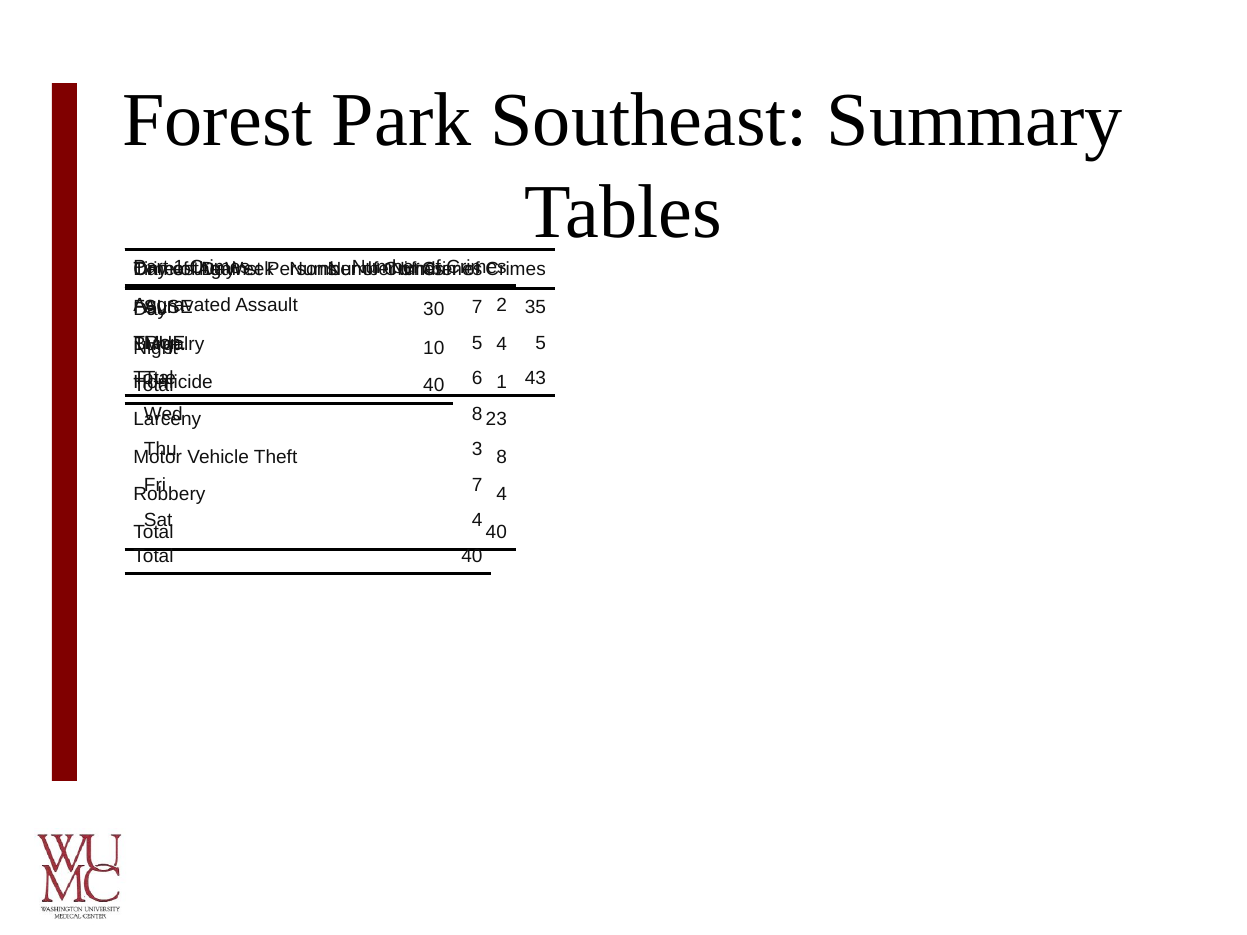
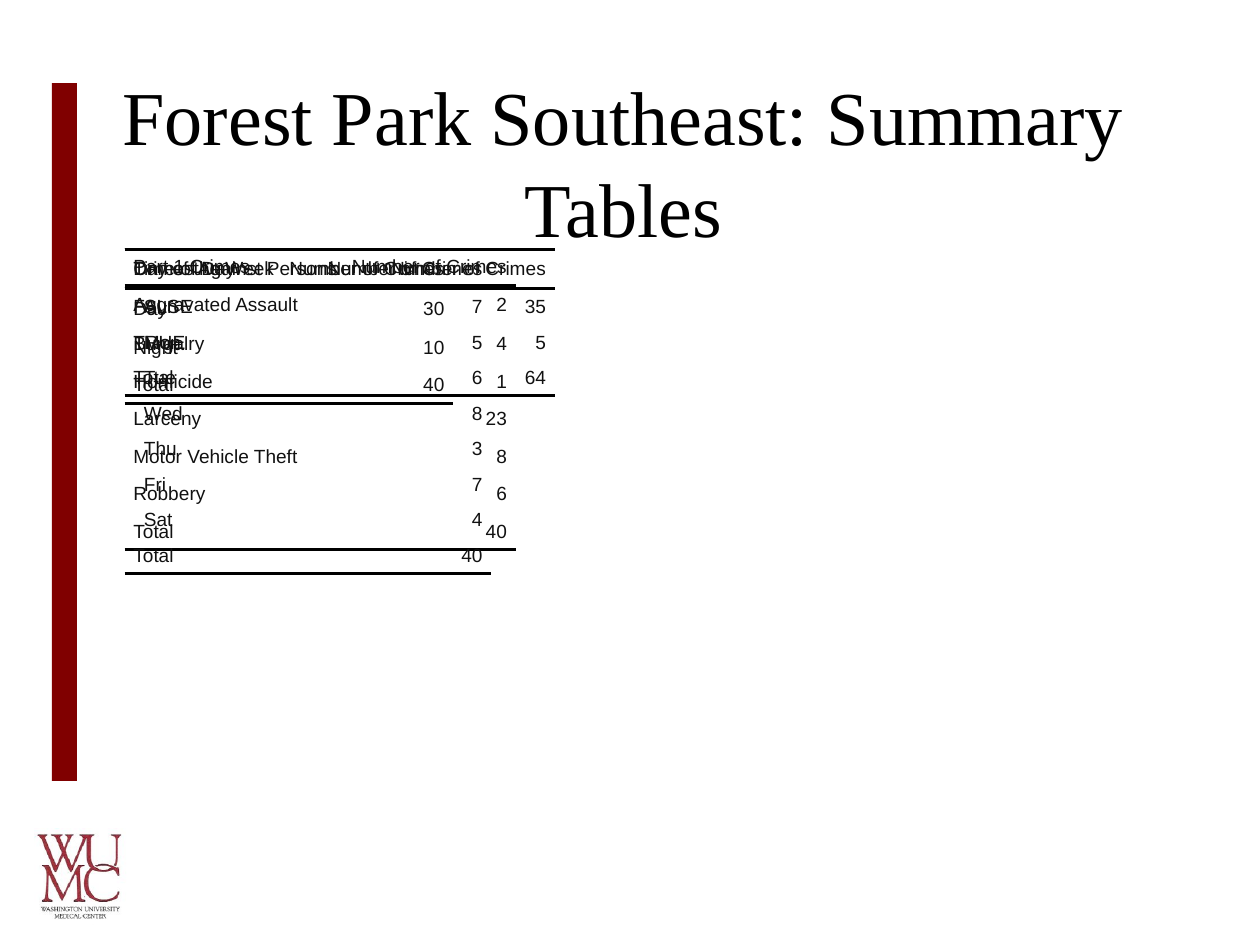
43: 43 -> 64
4 at (502, 494): 4 -> 6
